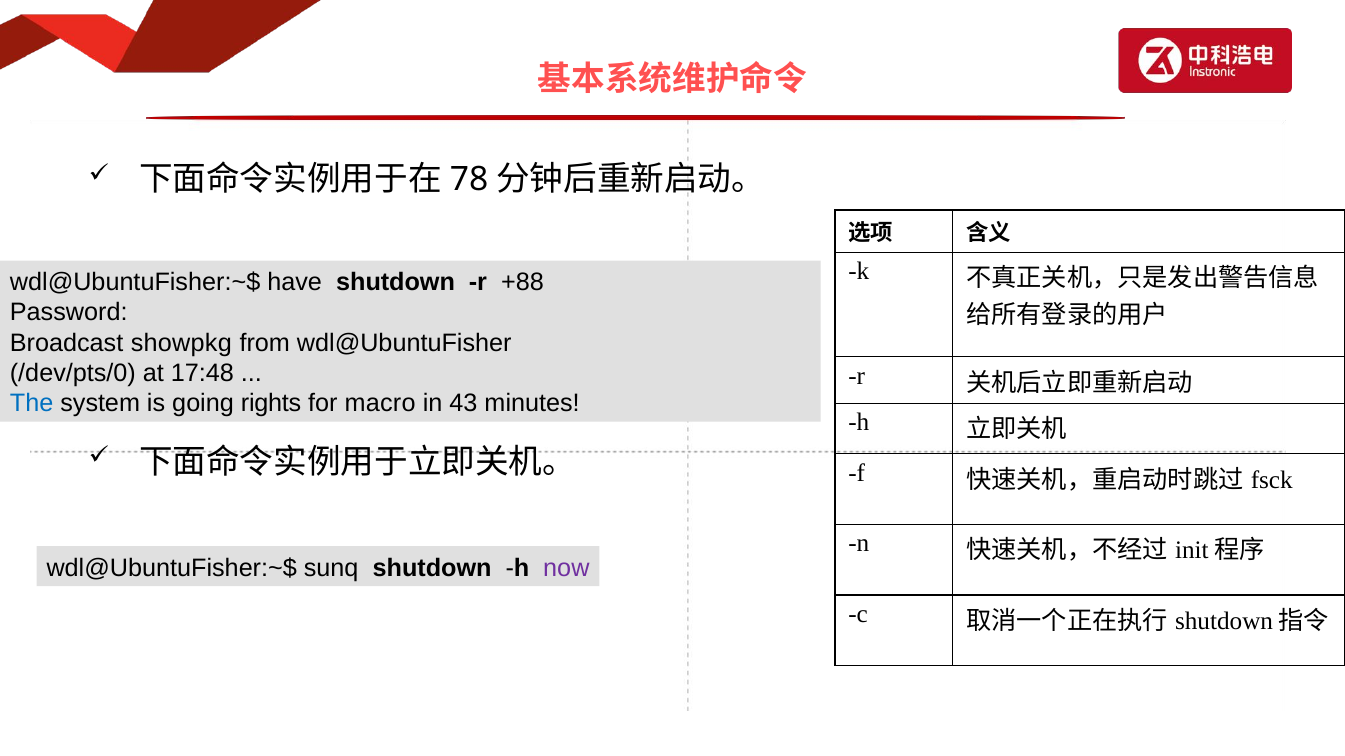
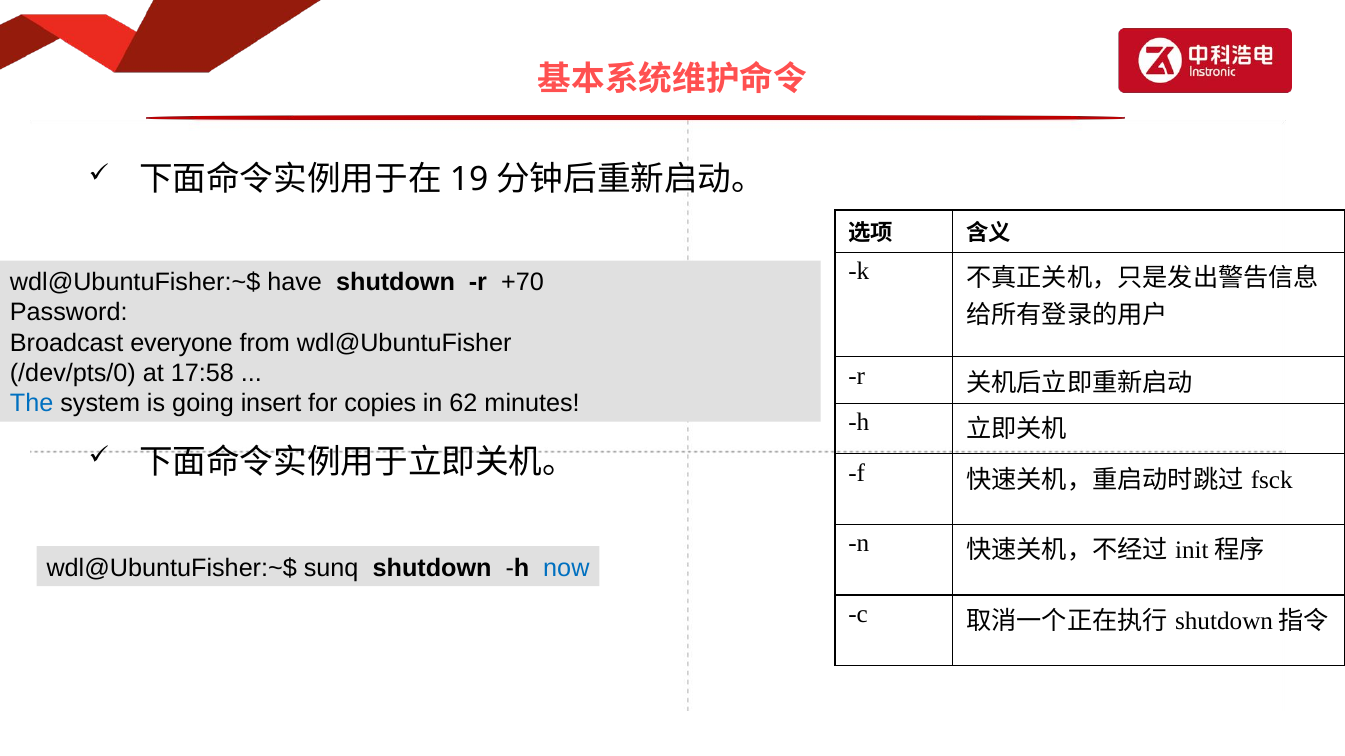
78: 78 -> 19
+88: +88 -> +70
showpkg: showpkg -> everyone
17:48: 17:48 -> 17:58
rights: rights -> insert
macro: macro -> copies
43: 43 -> 62
now colour: purple -> blue
